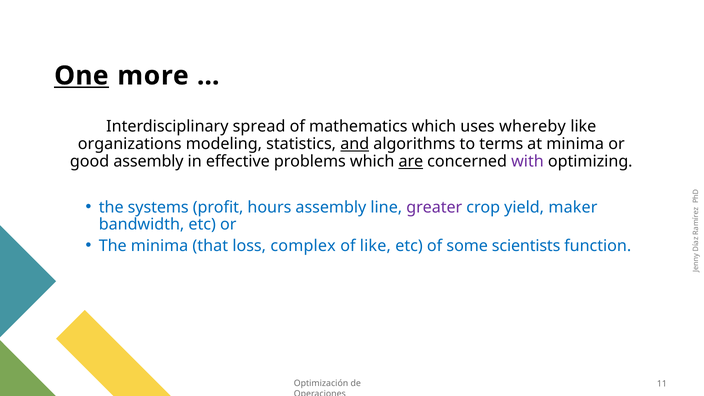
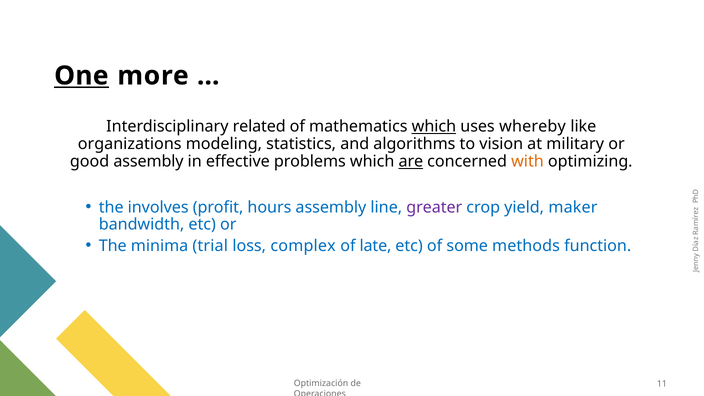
spread: spread -> related
which at (434, 127) underline: none -> present
and underline: present -> none
terms: terms -> vision
at minima: minima -> military
with colour: purple -> orange
systems: systems -> involves
that: that -> trial
of like: like -> late
scientists: scientists -> methods
